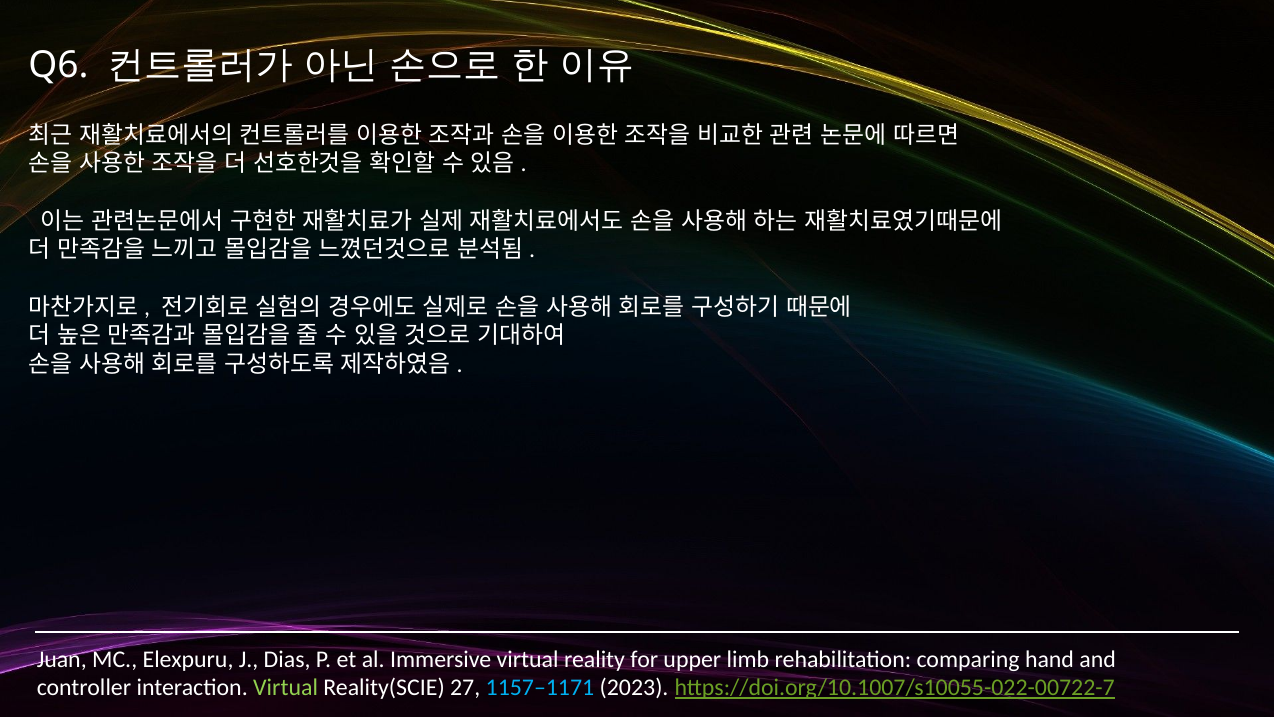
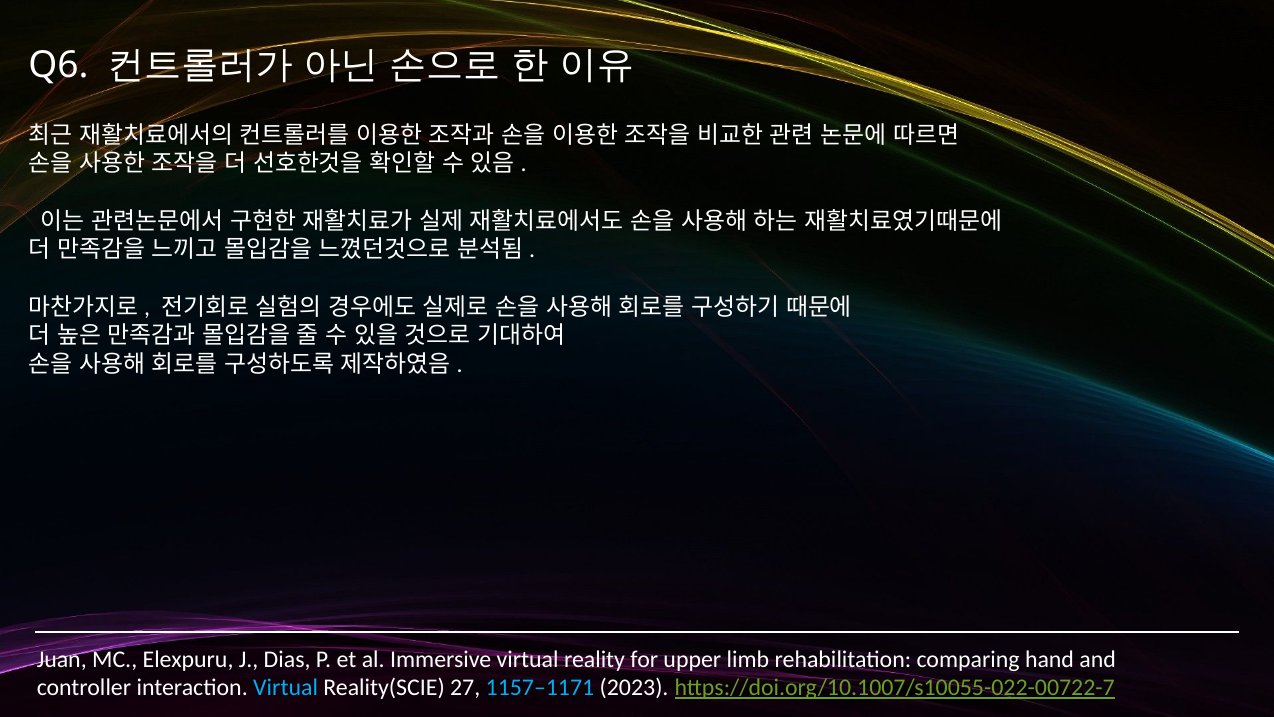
Virtual at (286, 688) colour: light green -> light blue
